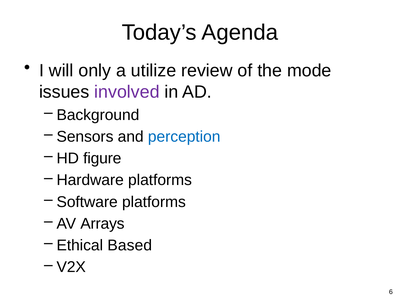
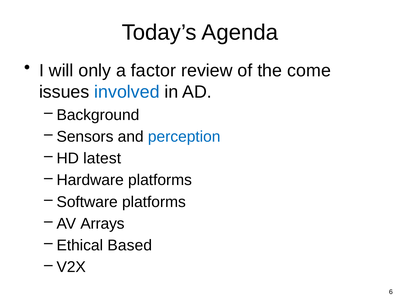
utilize: utilize -> factor
mode: mode -> come
involved colour: purple -> blue
figure: figure -> latest
